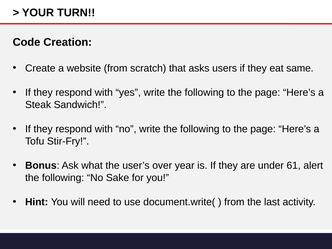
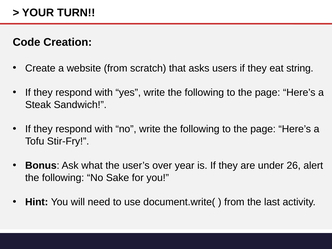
same: same -> string
61: 61 -> 26
